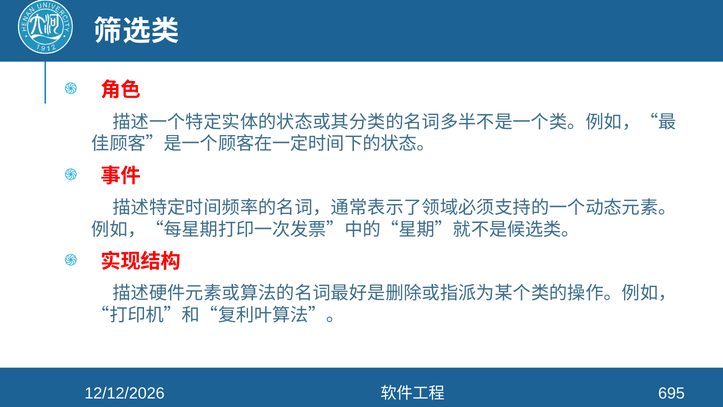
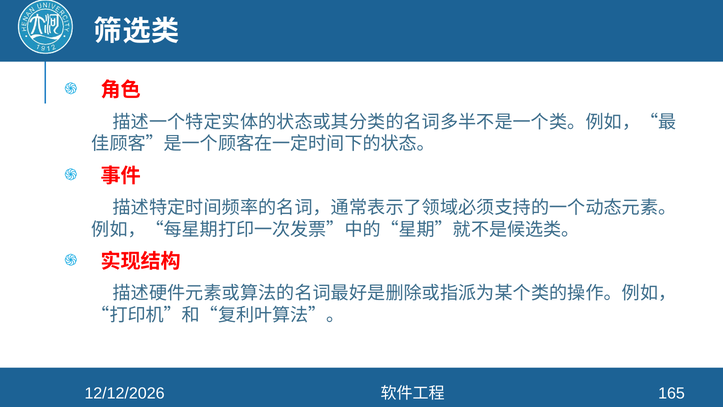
695: 695 -> 165
